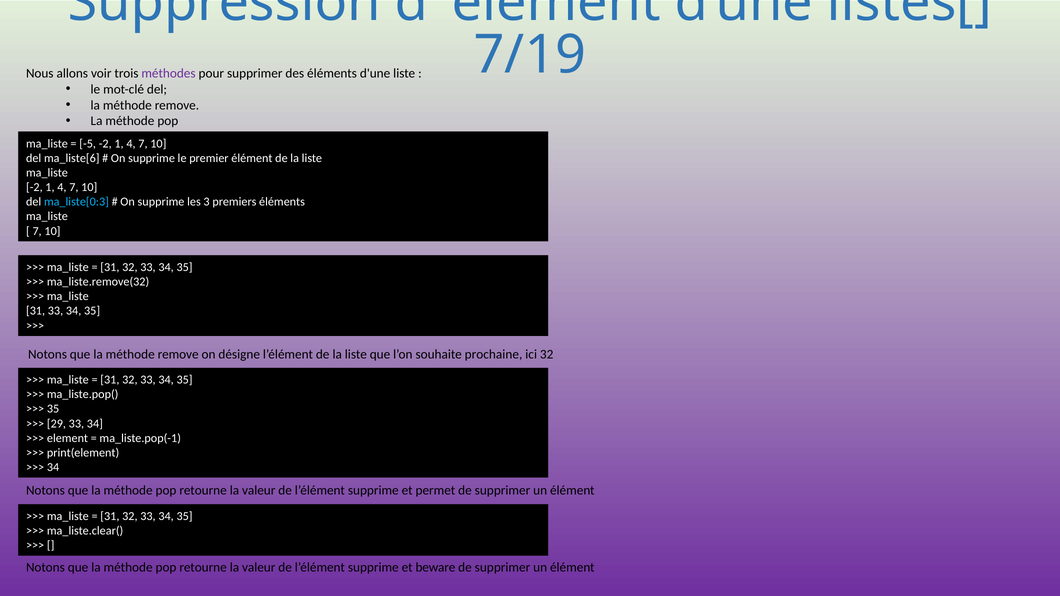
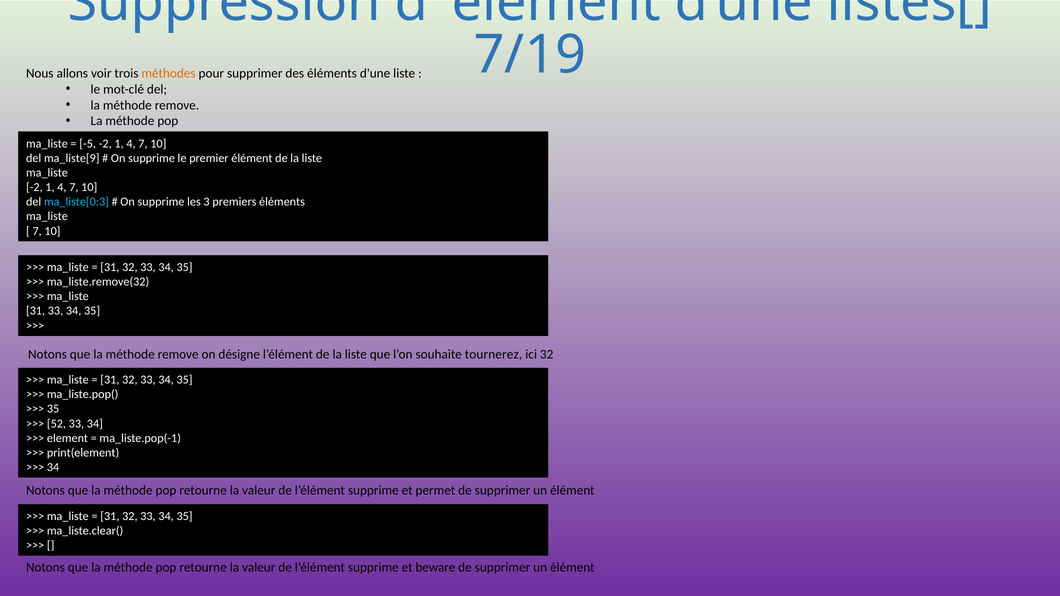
méthodes colour: purple -> orange
ma_liste[6: ma_liste[6 -> ma_liste[9
prochaine: prochaine -> tournerez
29: 29 -> 52
